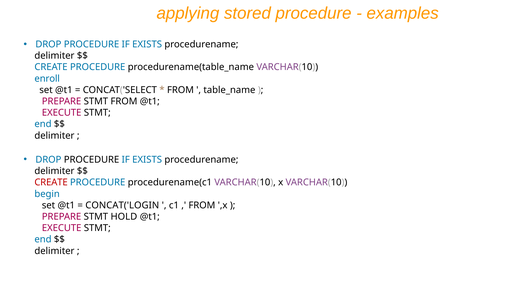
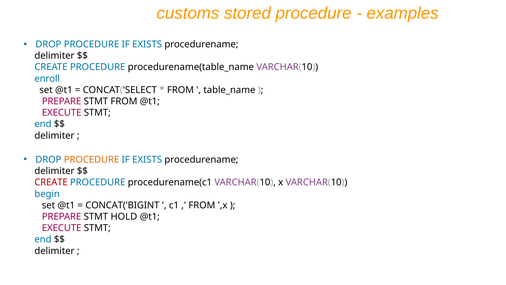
applying: applying -> customs
PROCEDURE at (92, 159) colour: black -> orange
CONCAT('LOGIN: CONCAT('LOGIN -> CONCAT('BIGINT
